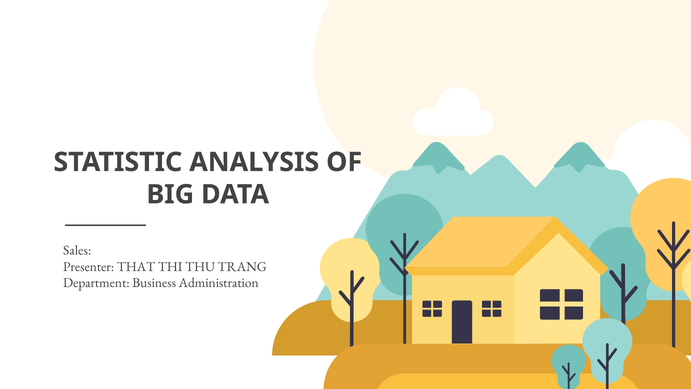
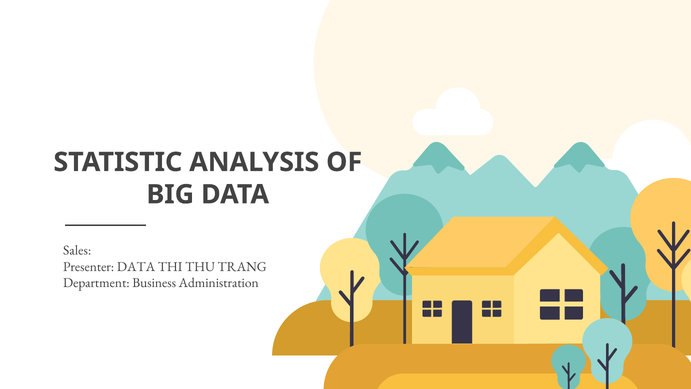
Presenter THAT: THAT -> DATA
